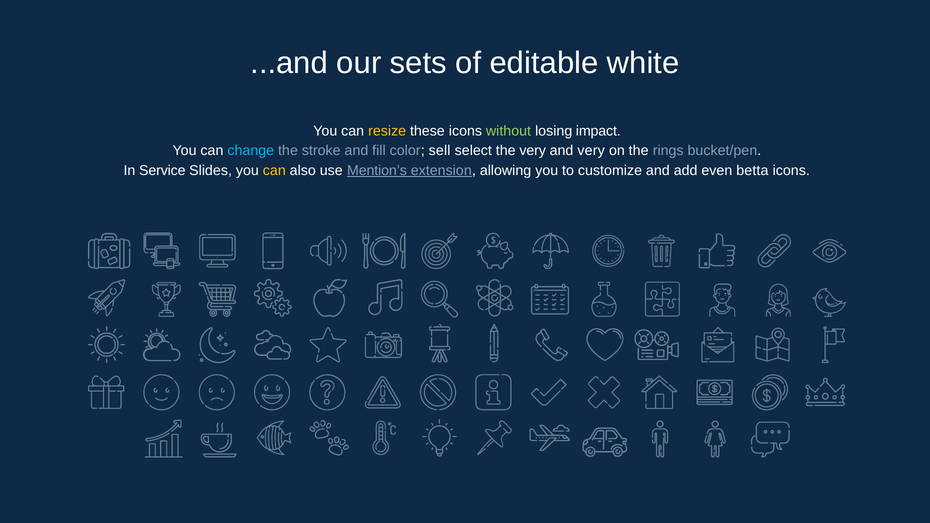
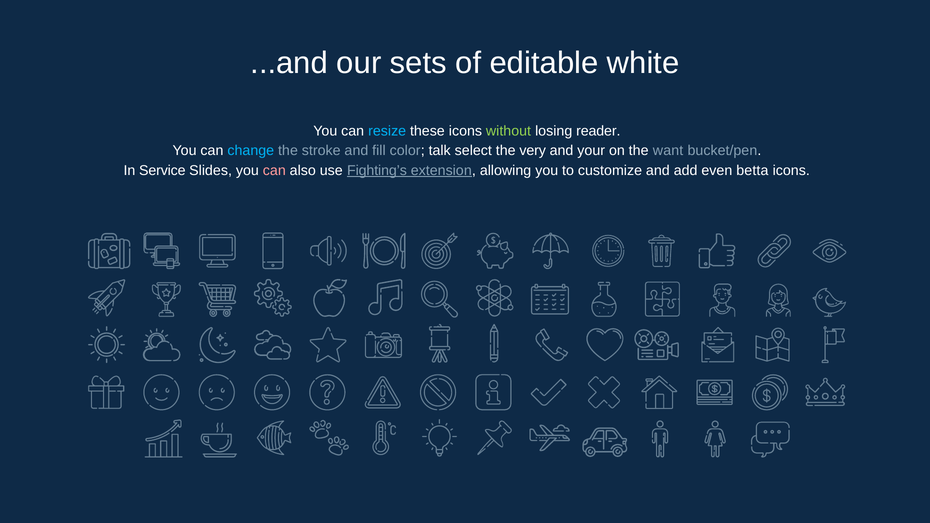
resize colour: yellow -> light blue
impact: impact -> reader
sell: sell -> talk
and very: very -> your
rings: rings -> want
can at (274, 170) colour: yellow -> pink
Mention’s: Mention’s -> Fighting’s
